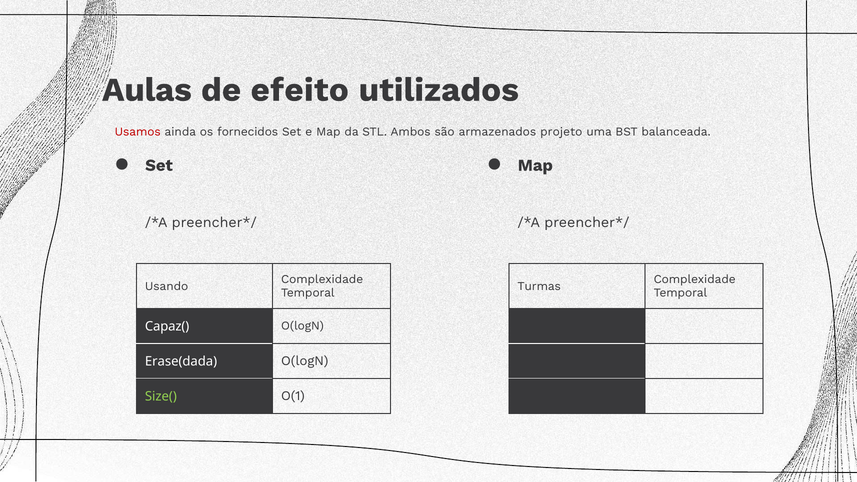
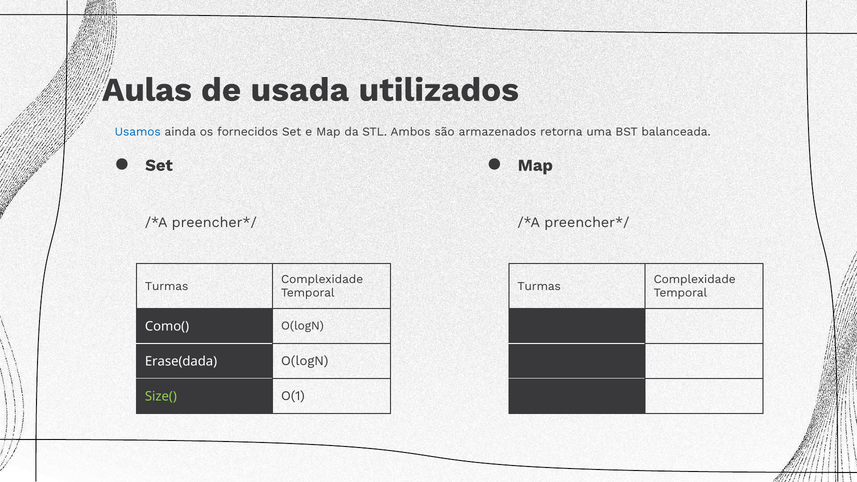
efeito: efeito -> usada
Usamos colour: red -> blue
projeto: projeto -> retorna
Usando at (167, 286): Usando -> Turmas
Capaz(: Capaz( -> Como(
